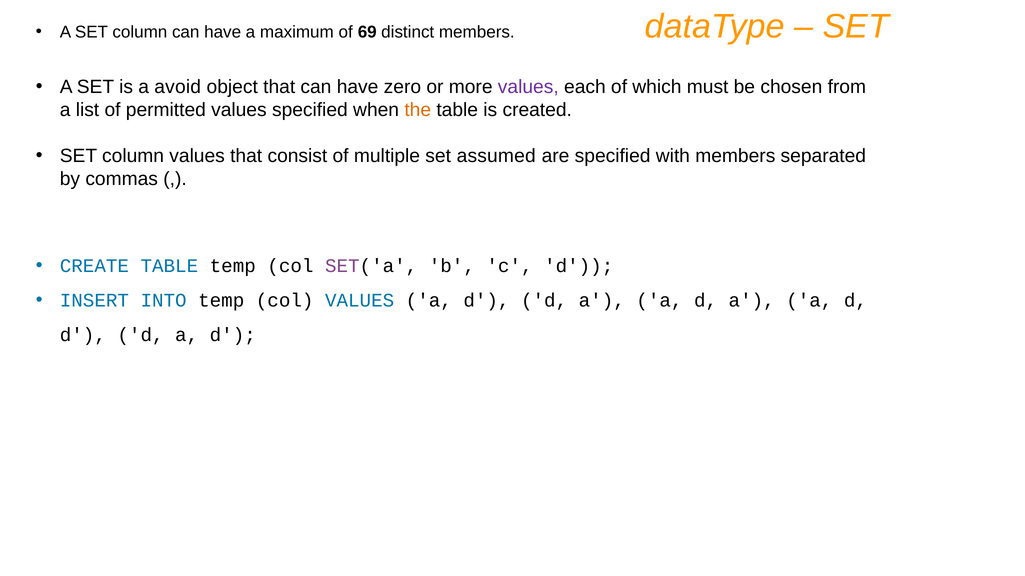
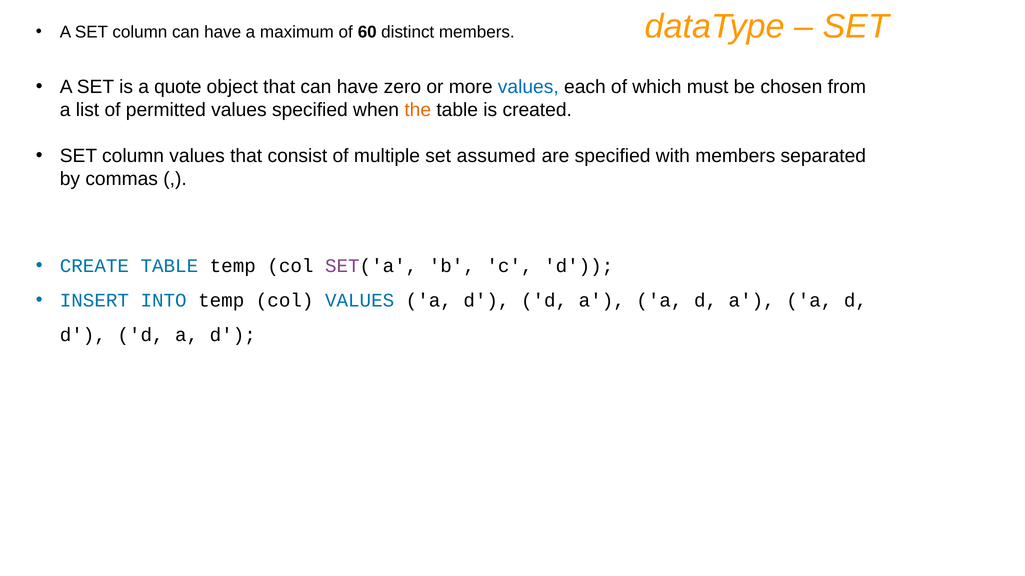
69: 69 -> 60
avoid: avoid -> quote
values at (528, 87) colour: purple -> blue
